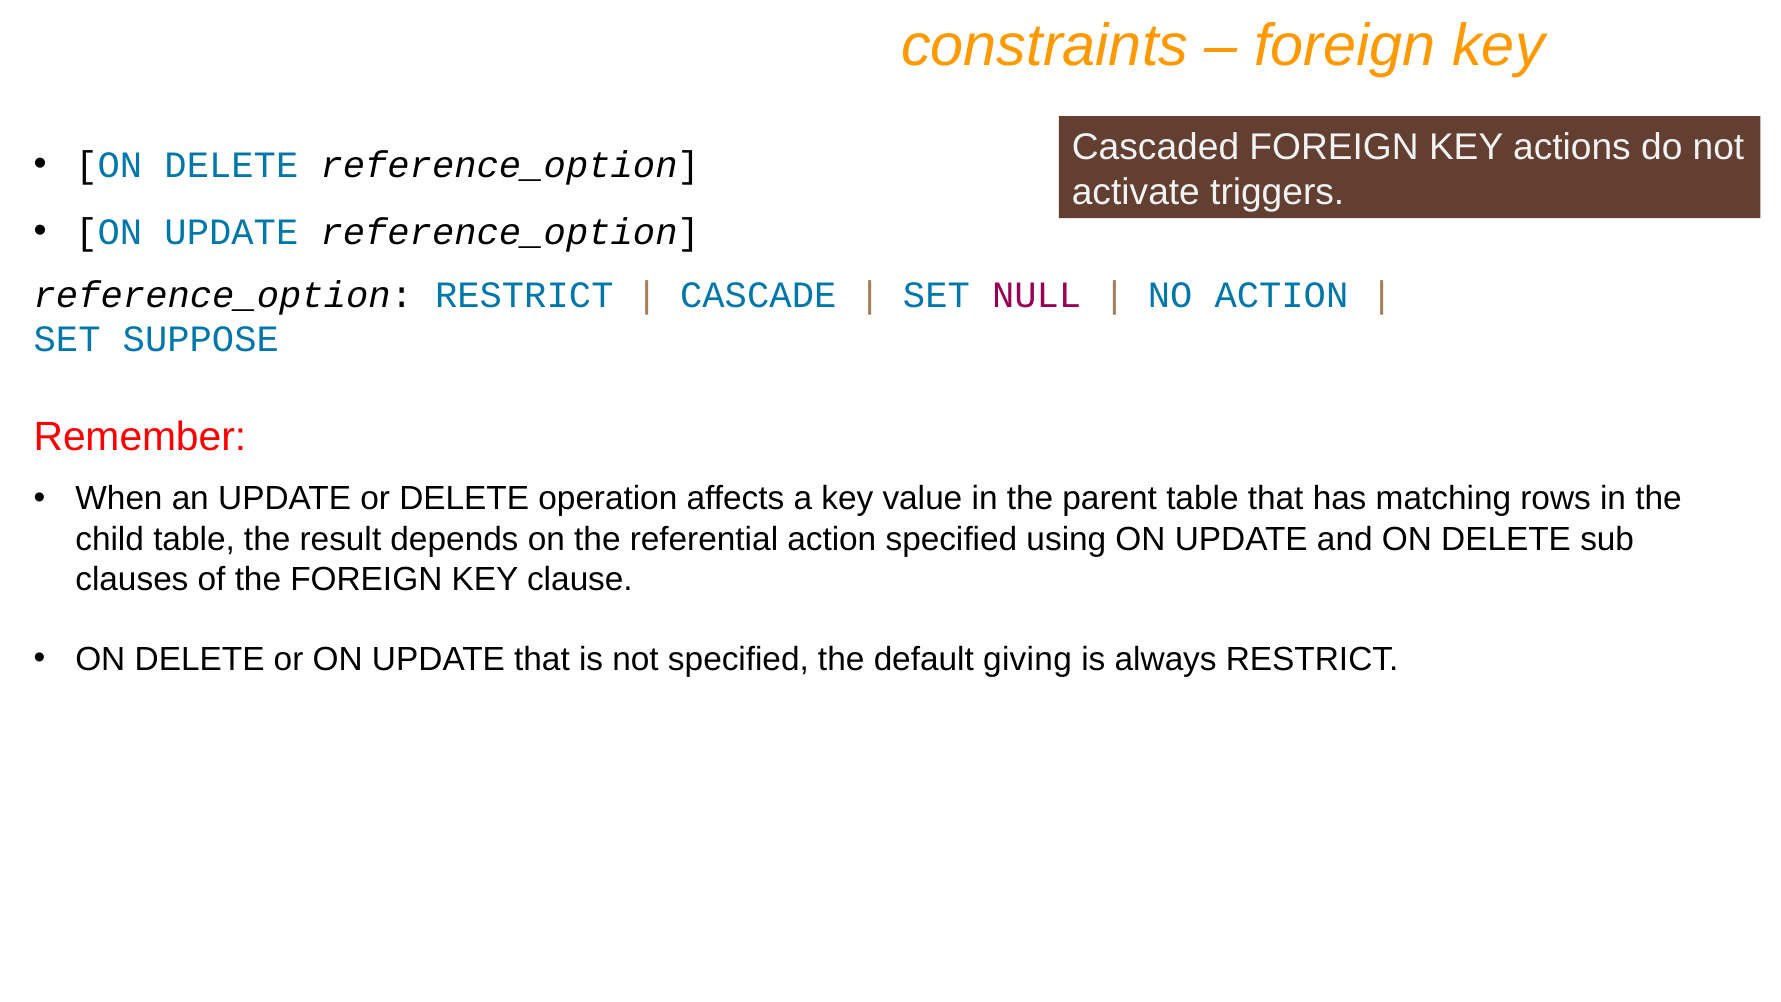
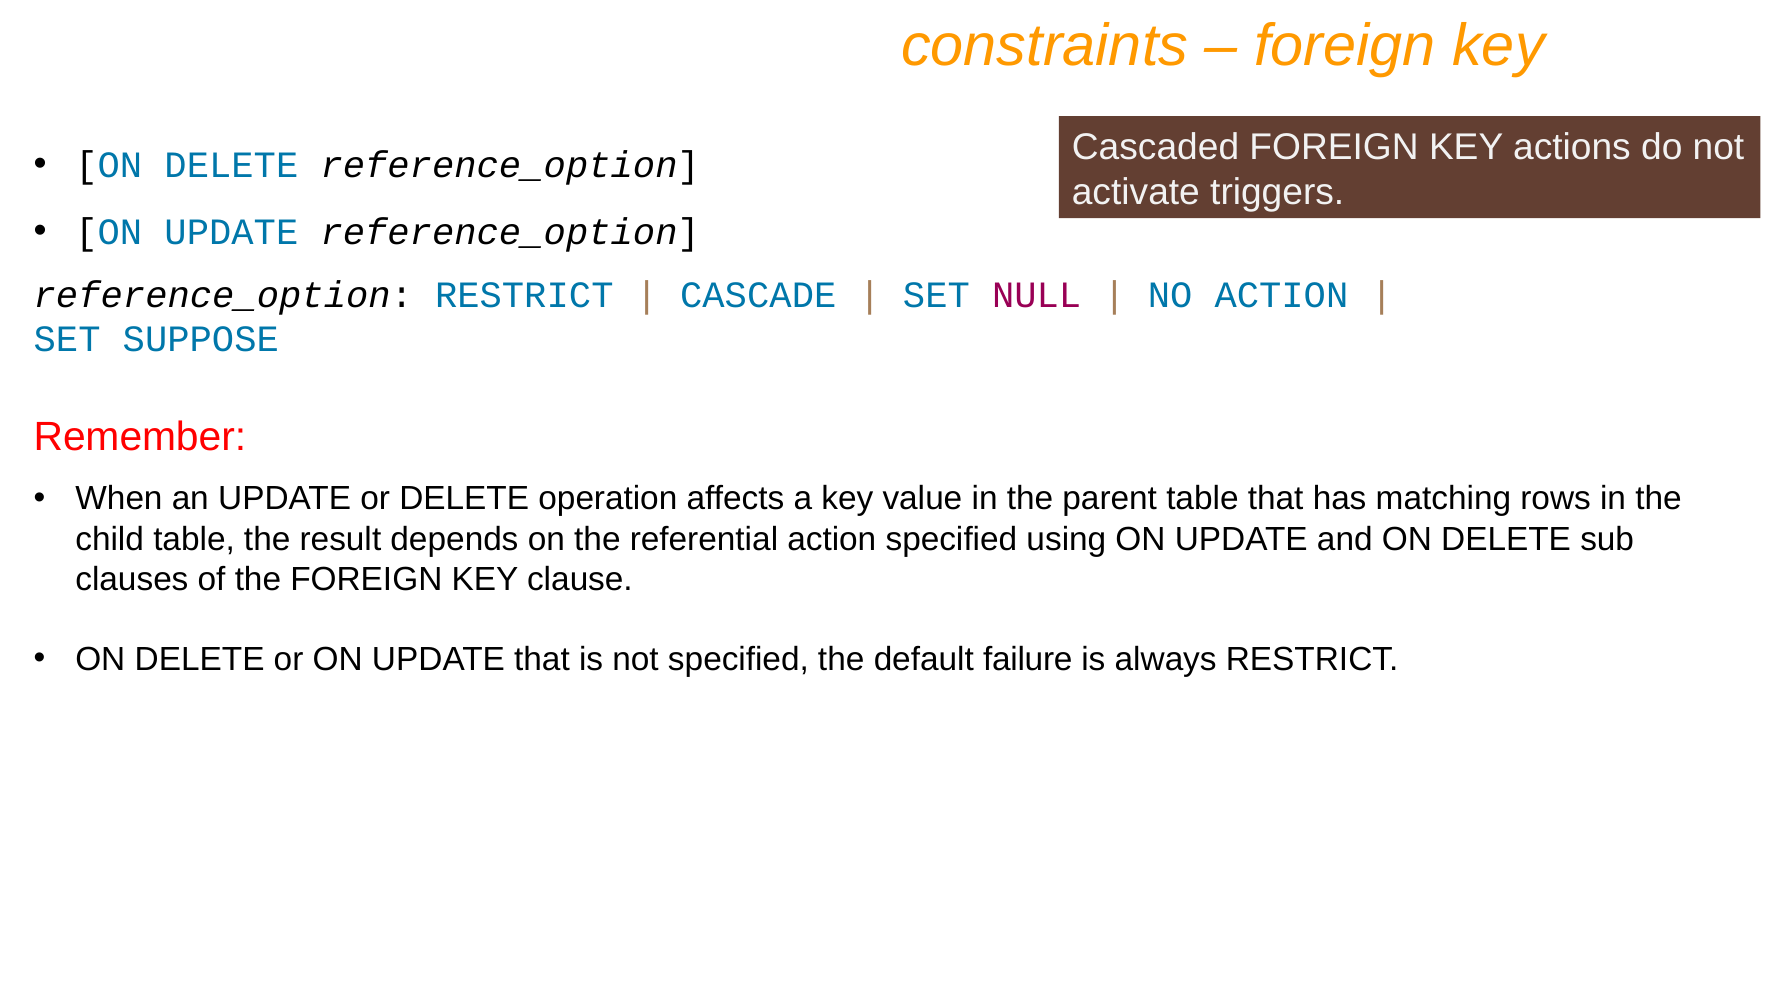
giving: giving -> failure
